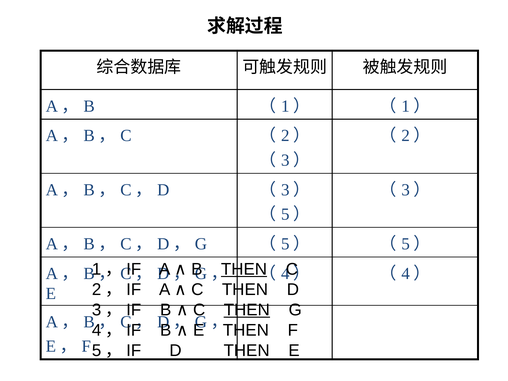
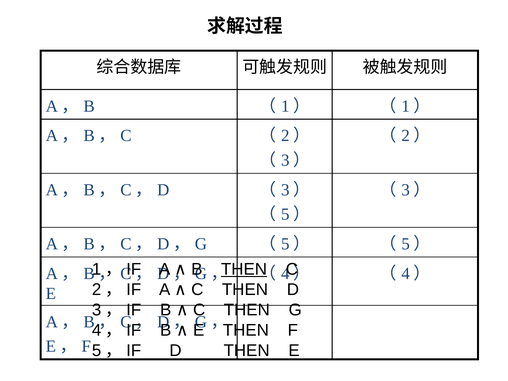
THEN at (247, 310) underline: present -> none
